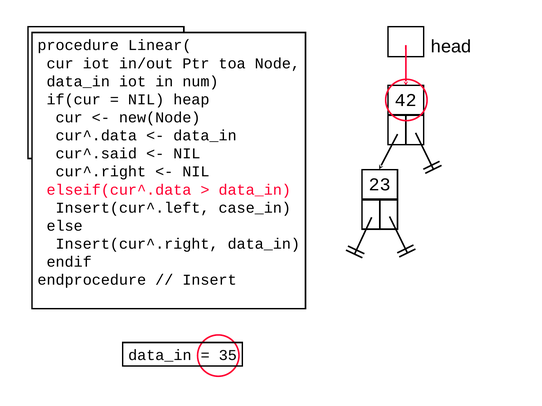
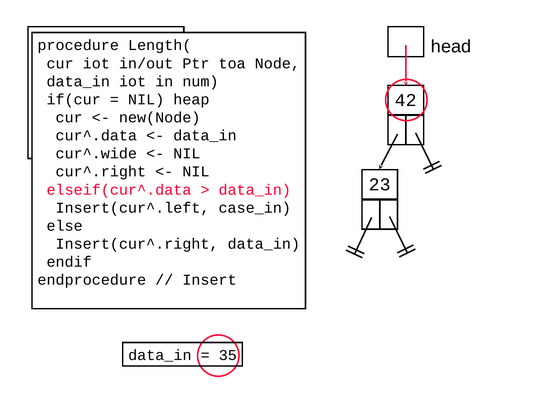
Linear(: Linear( -> Length(
cur^.said: cur^.said -> cur^.wide
